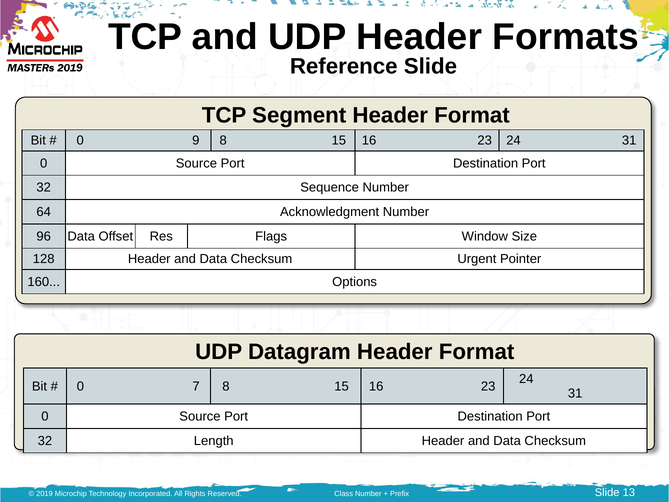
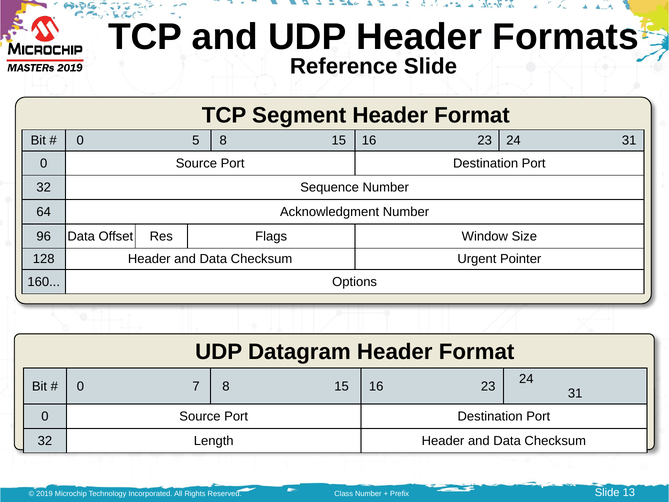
9: 9 -> 5
